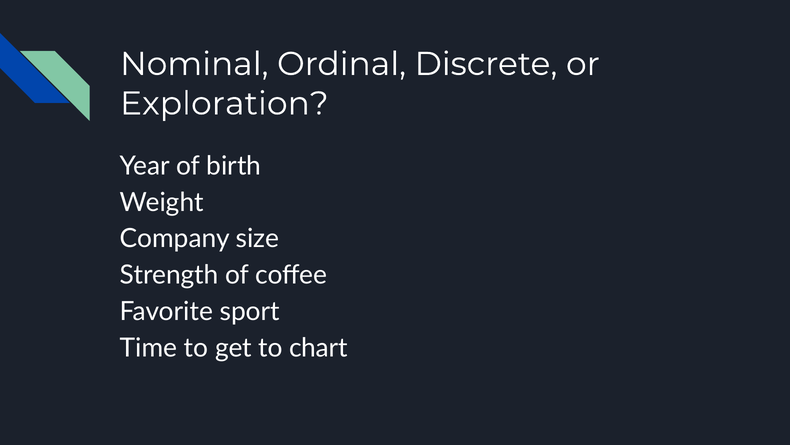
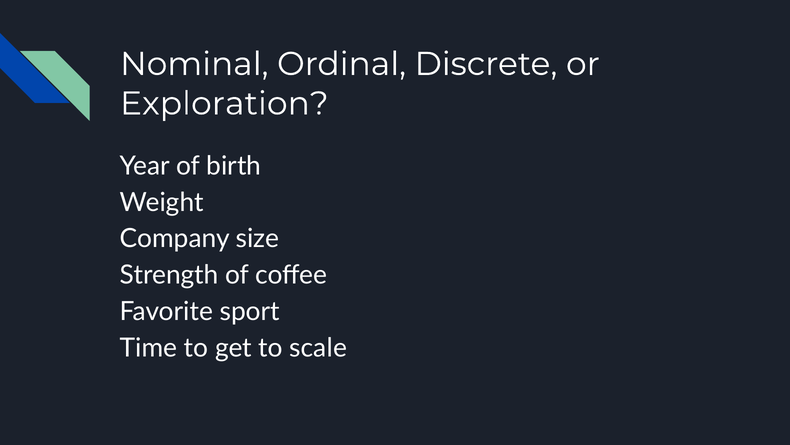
chart: chart -> scale
